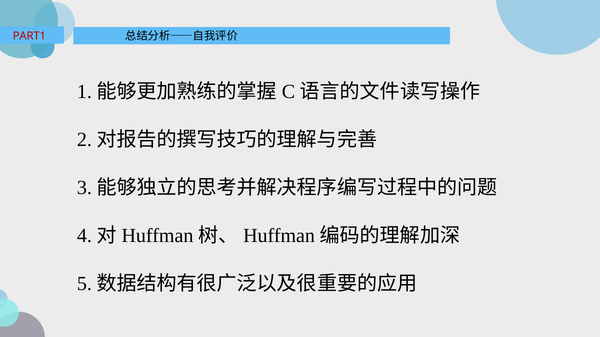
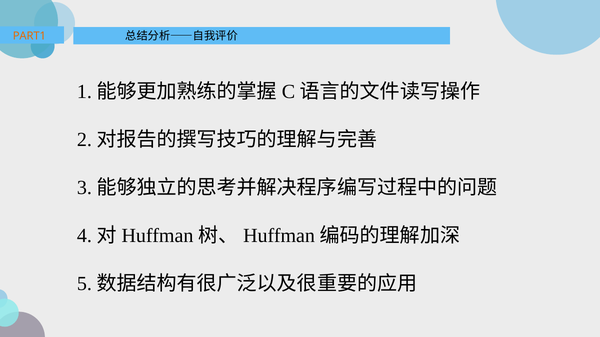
PART1 colour: red -> orange
